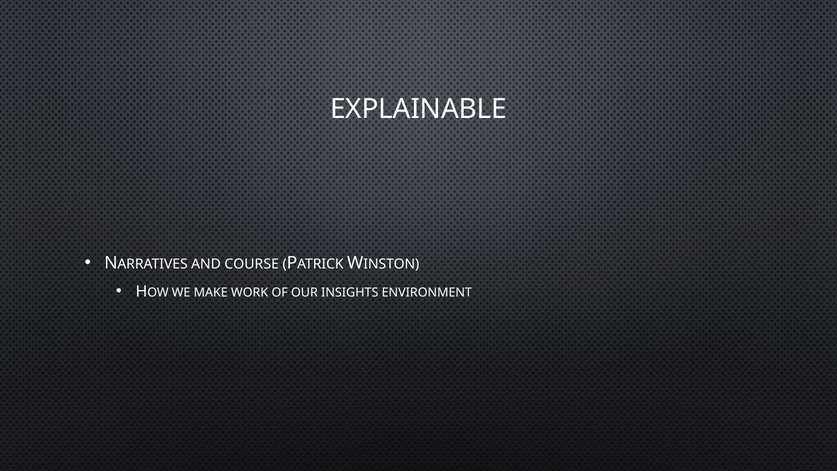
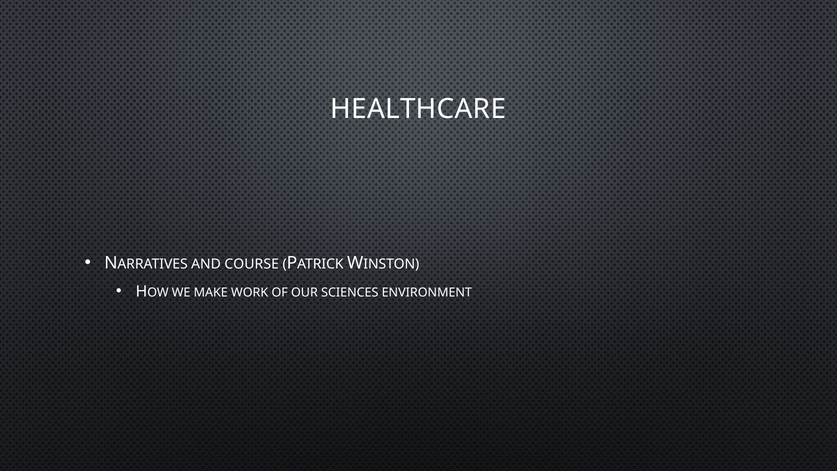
EXPLAINABLE: EXPLAINABLE -> HEALTHCARE
INSIGHTS: INSIGHTS -> SCIENCES
